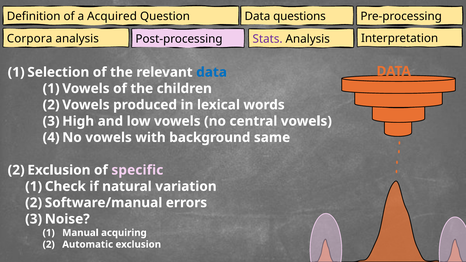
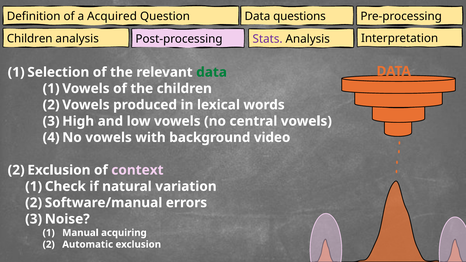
Corpora at (30, 39): Corpora -> Children
data at (212, 72) colour: blue -> green
same: same -> video
specific: specific -> context
